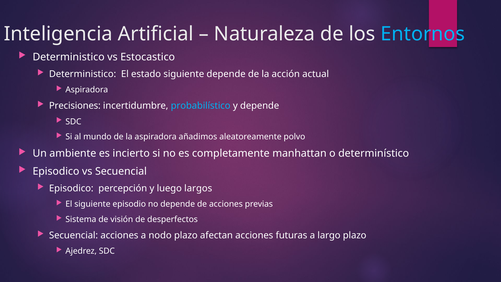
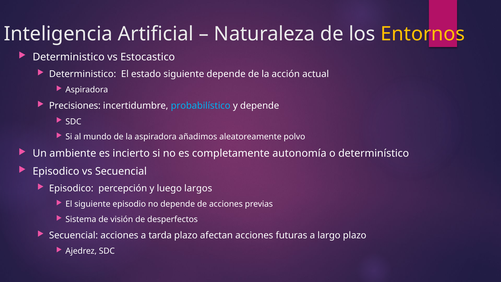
Entornos colour: light blue -> yellow
manhattan: manhattan -> autonomía
nodo: nodo -> tarda
